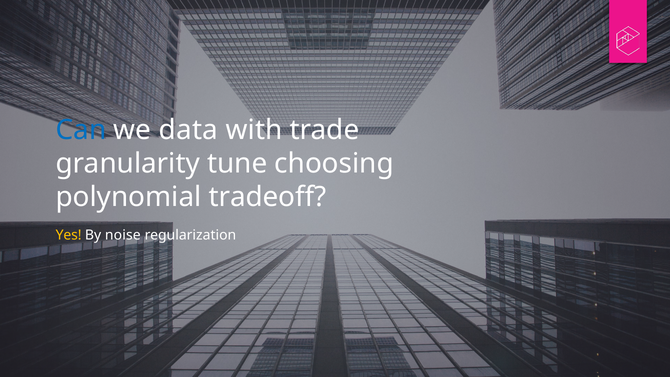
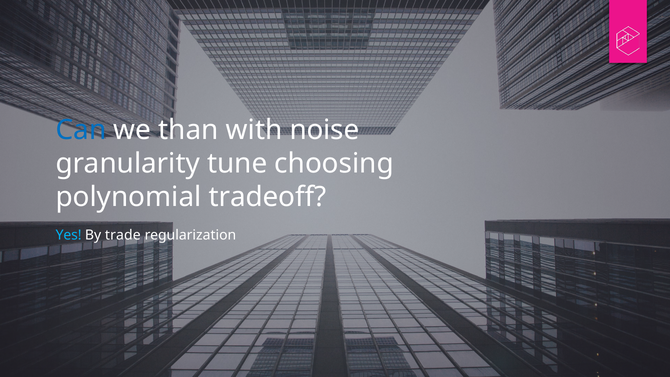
data: data -> than
trade: trade -> noise
Yes colour: yellow -> light blue
noise: noise -> trade
